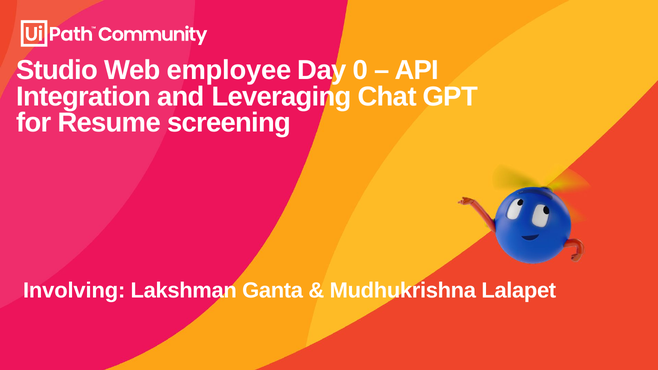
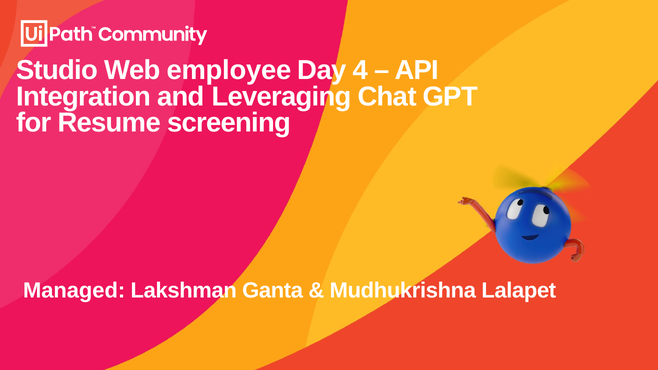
0: 0 -> 4
Involving: Involving -> Managed
